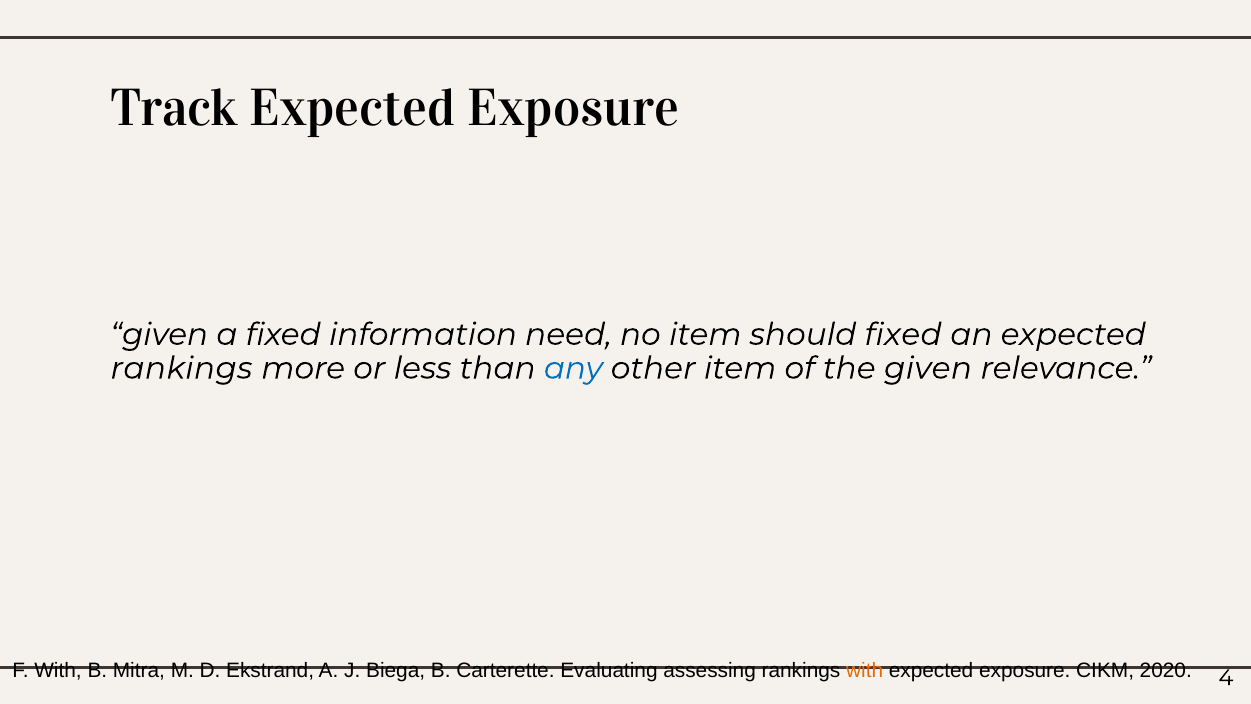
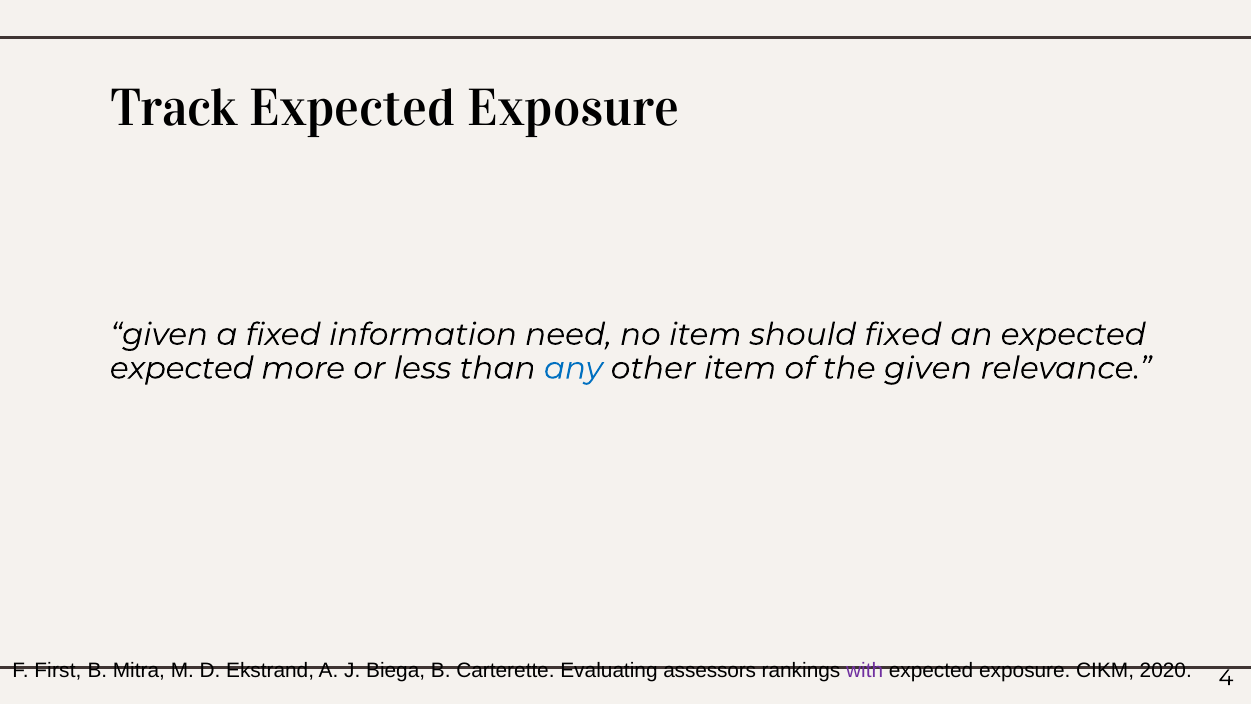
rankings at (181, 368): rankings -> expected
F With: With -> First
assessing: assessing -> assessors
with at (865, 670) colour: orange -> purple
